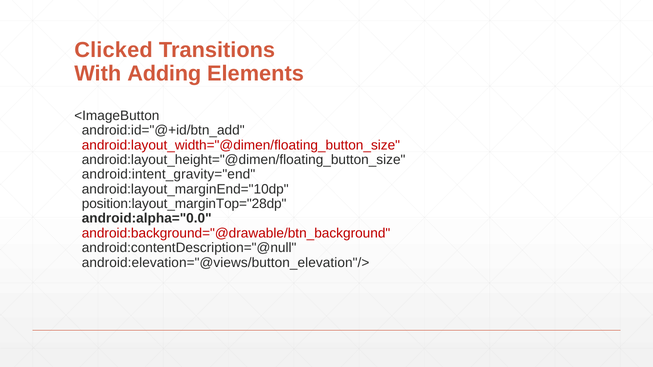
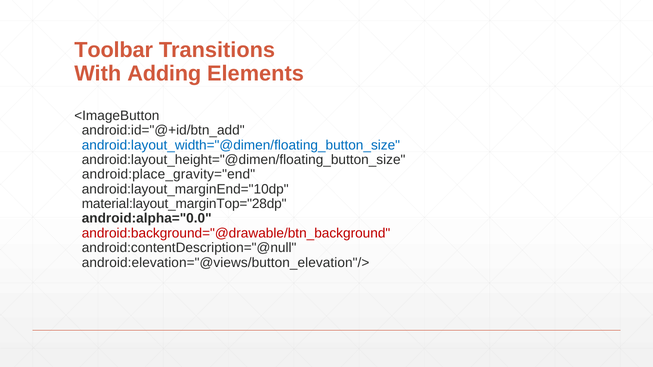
Clicked: Clicked -> Toolbar
android:layout_width="@dimen/floating_button_size colour: red -> blue
android:intent_gravity="end: android:intent_gravity="end -> android:place_gravity="end
position:layout_marginTop="28dp: position:layout_marginTop="28dp -> material:layout_marginTop="28dp
